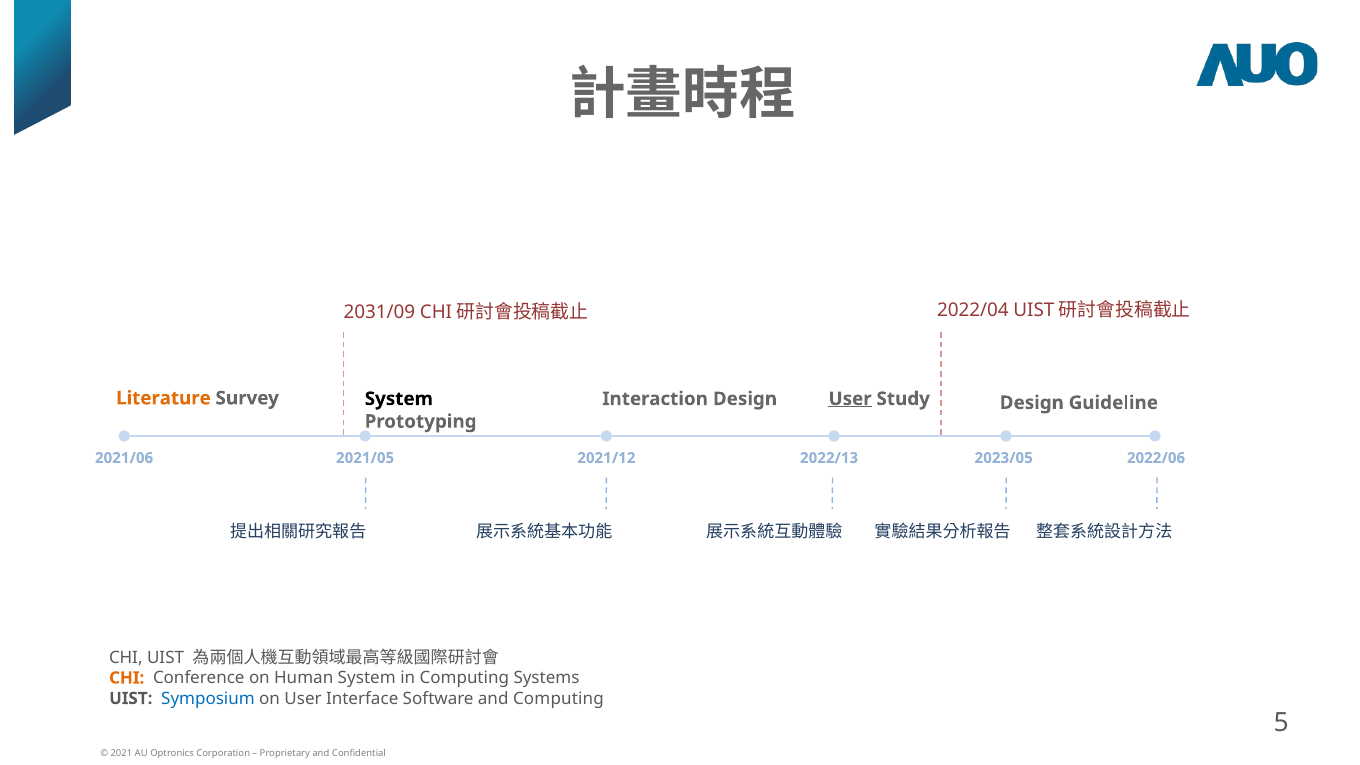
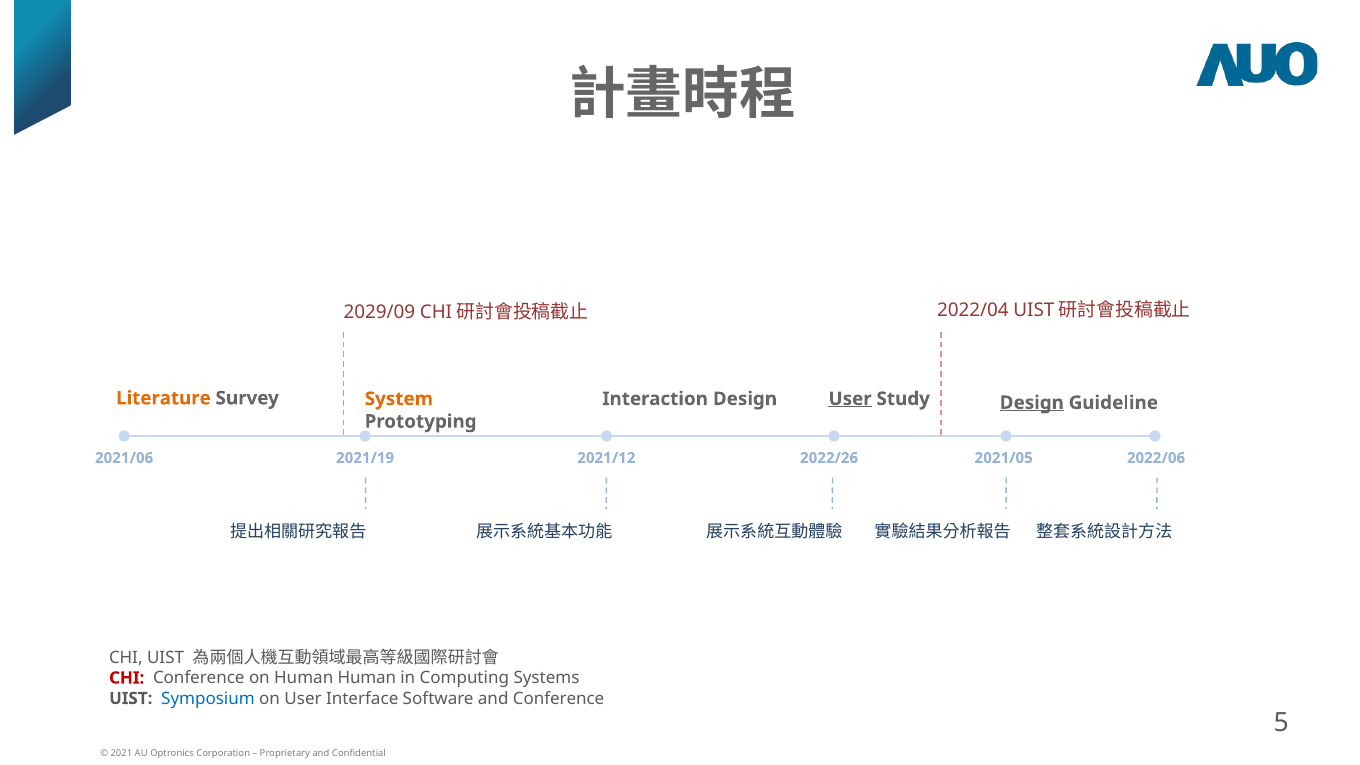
2031/09: 2031/09 -> 2029/09
System at (399, 399) colour: black -> orange
Design at (1032, 403) underline: none -> present
2021/05: 2021/05 -> 2021/19
2022/13: 2022/13 -> 2022/26
2023/05: 2023/05 -> 2021/05
CHI at (127, 678) colour: orange -> red
Human System: System -> Human
and Computing: Computing -> Conference
